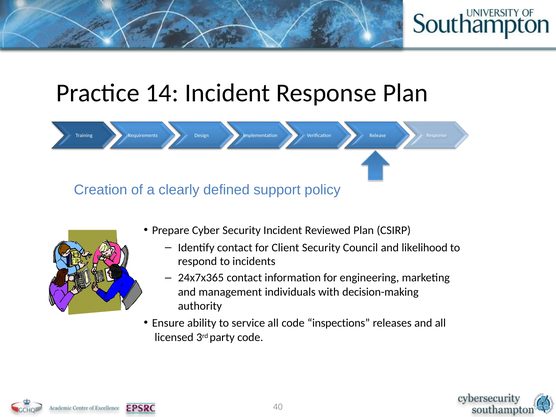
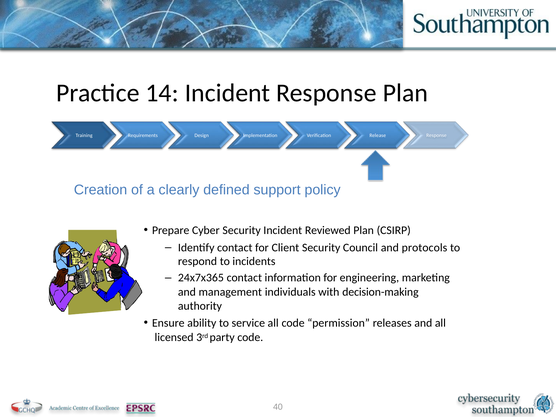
likelihood: likelihood -> protocols
inspections: inspections -> permission
